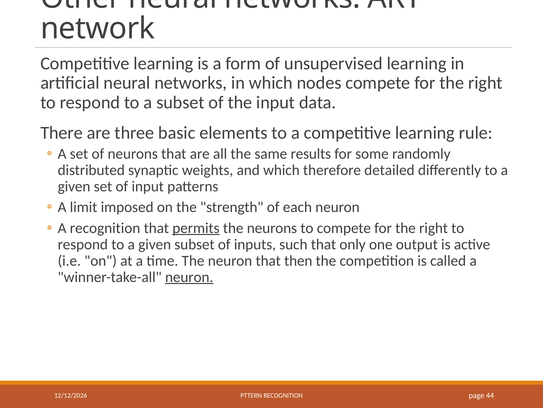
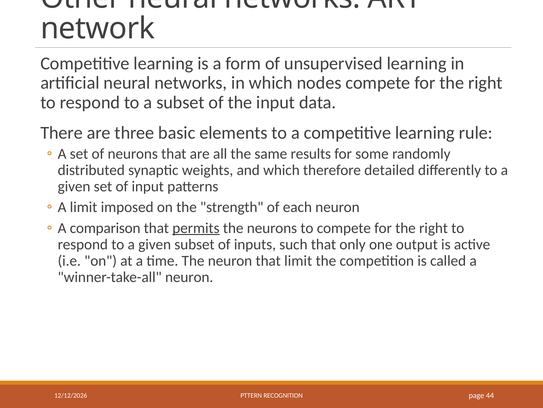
A recognition: recognition -> comparison
that then: then -> limit
neuron at (189, 277) underline: present -> none
